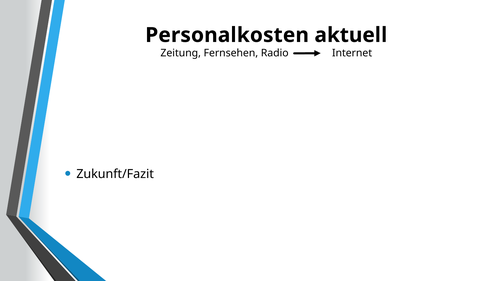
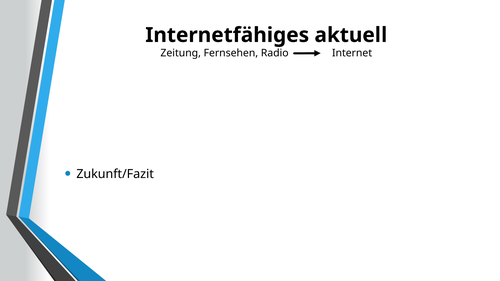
Personalkosten: Personalkosten -> Internetfähiges
